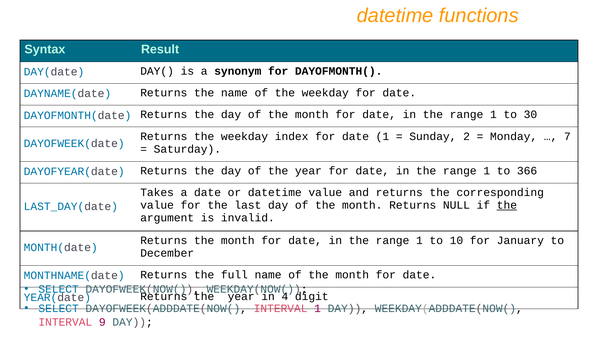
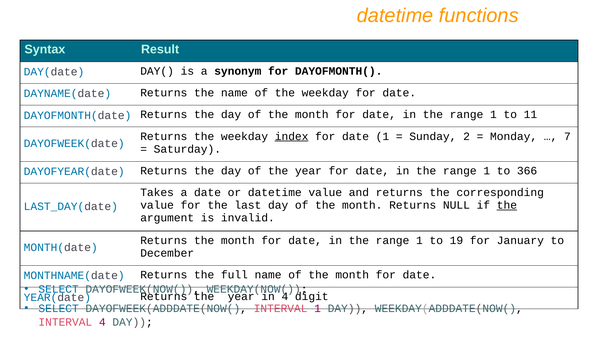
30: 30 -> 11
index underline: none -> present
10: 10 -> 19
INTERVAL 9: 9 -> 4
